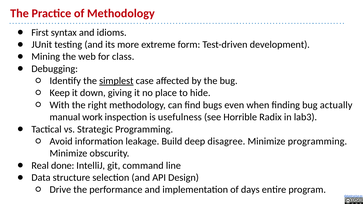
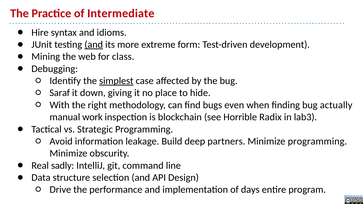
of Methodology: Methodology -> Intermediate
First: First -> Hire
and at (94, 45) underline: none -> present
Keep: Keep -> Saraf
usefulness: usefulness -> blockchain
disagree: disagree -> partners
done: done -> sadly
